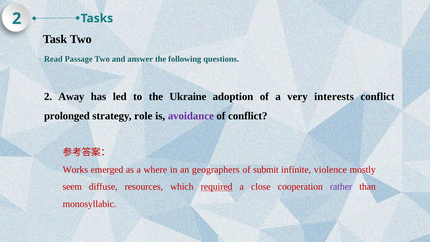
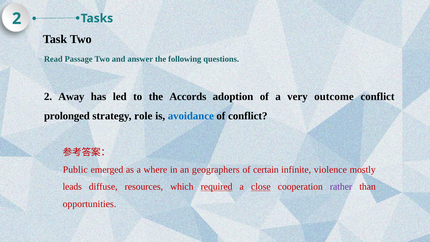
Ukraine: Ukraine -> Accords
interests: interests -> outcome
avoidance colour: purple -> blue
Works: Works -> Public
submit: submit -> certain
seem: seem -> leads
close underline: none -> present
monosyllabic: monosyllabic -> opportunities
